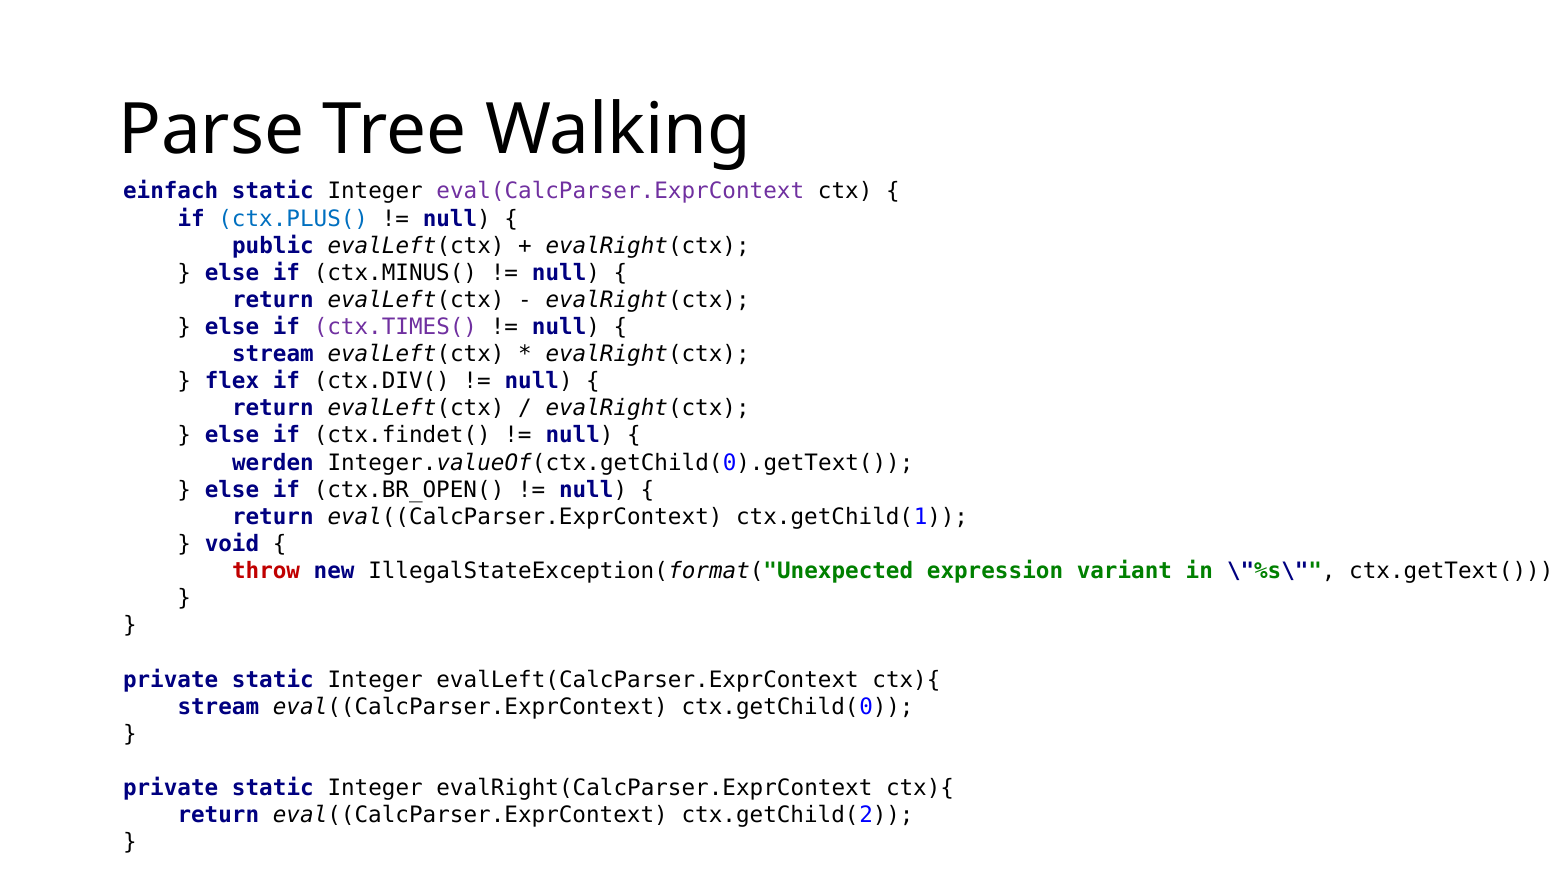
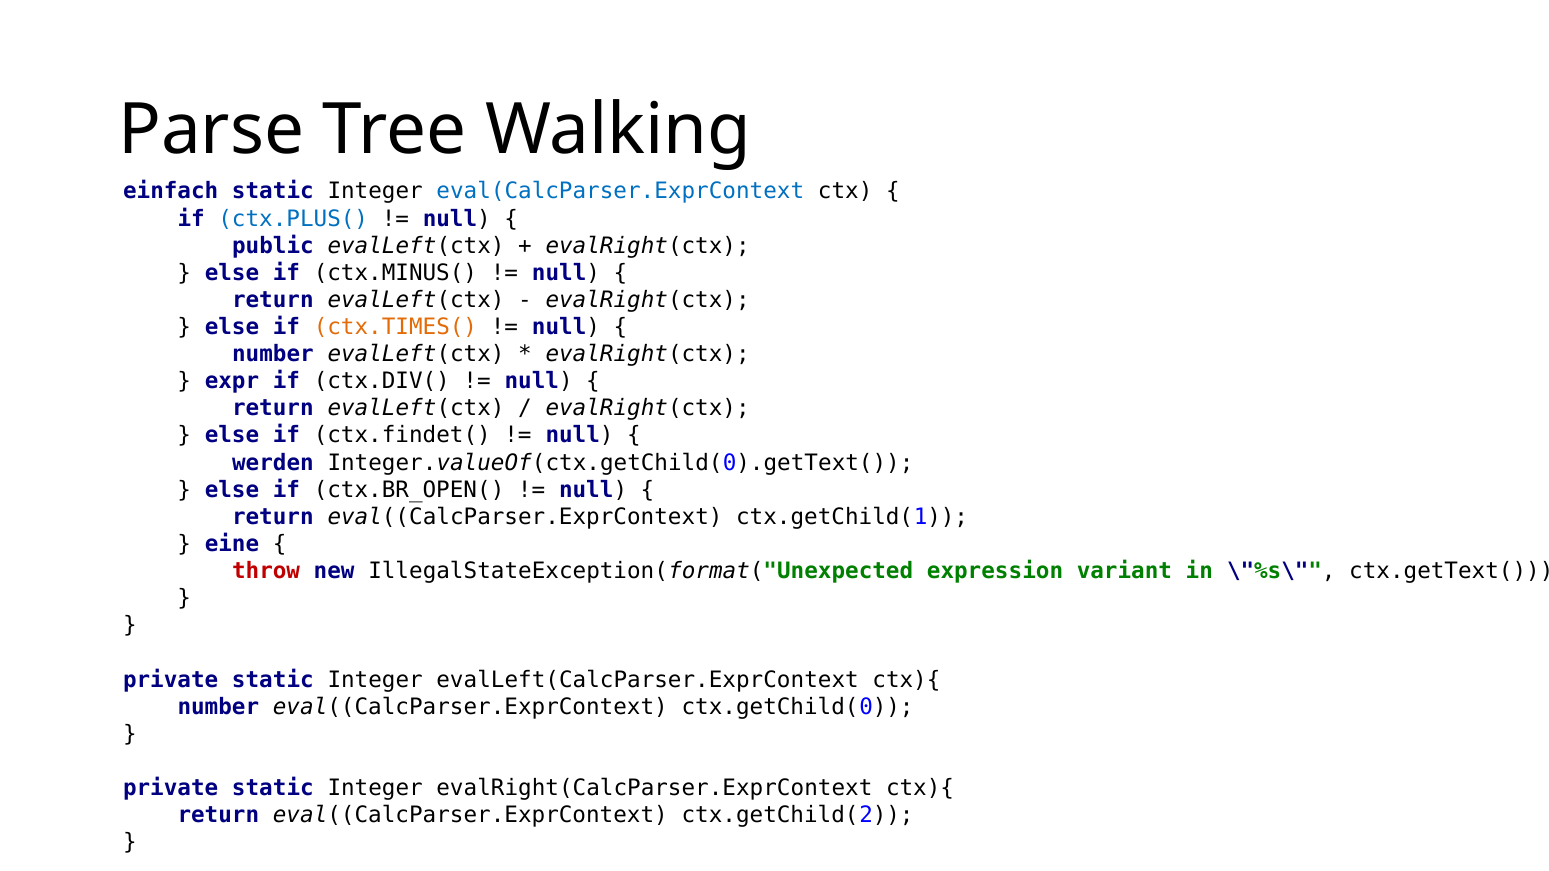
eval(CalcParser.ExprContext colour: purple -> blue
ctx.TIMES( colour: purple -> orange
stream at (273, 354): stream -> number
flex: flex -> expr
void: void -> eine
stream at (218, 707): stream -> number
